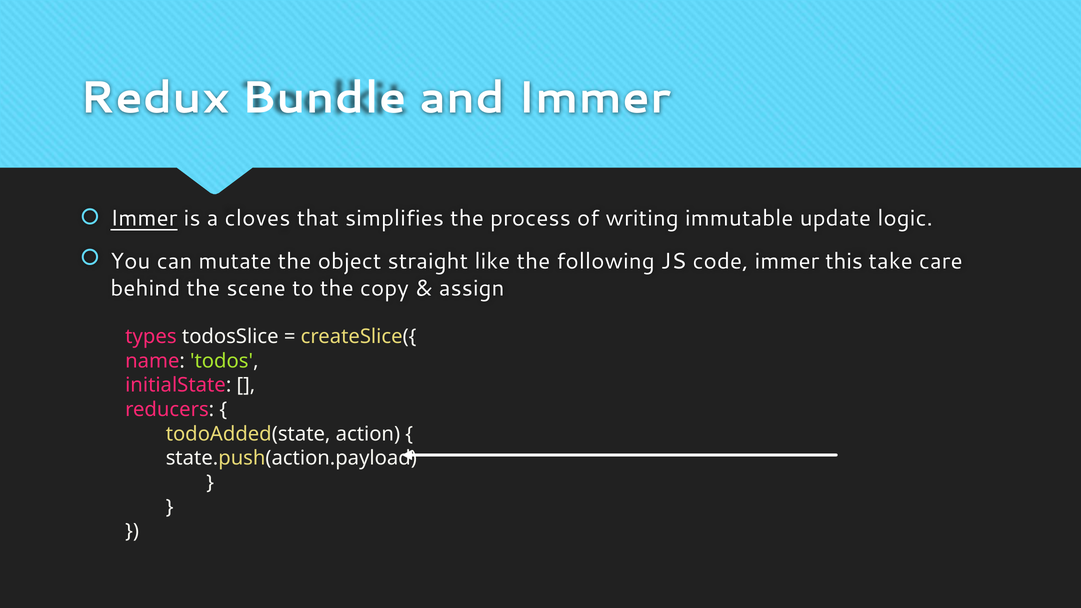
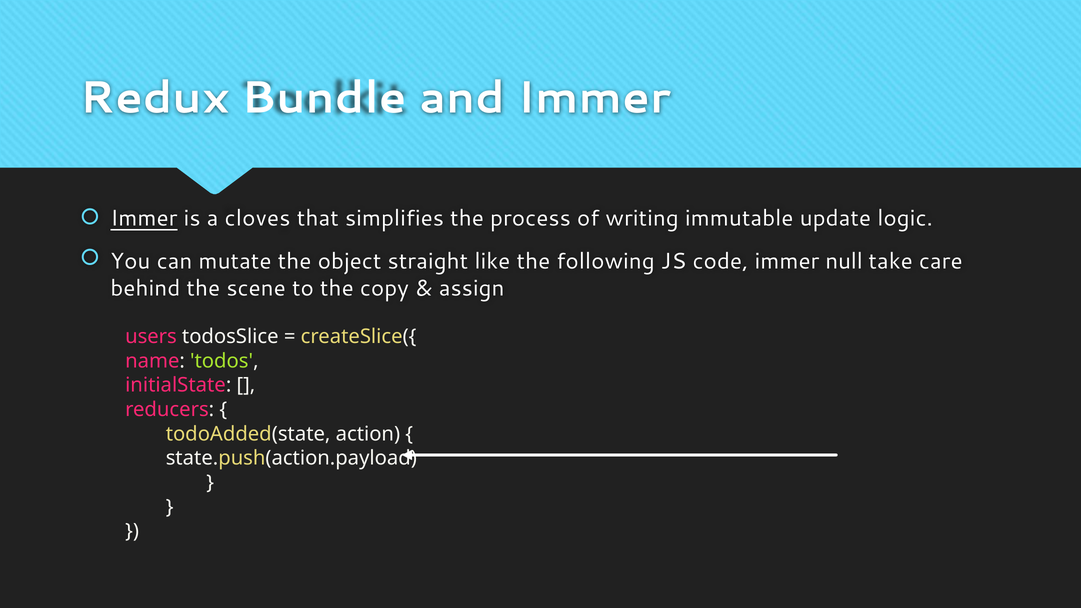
this: this -> null
types: types -> users
